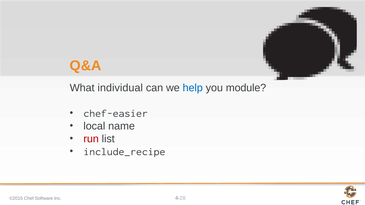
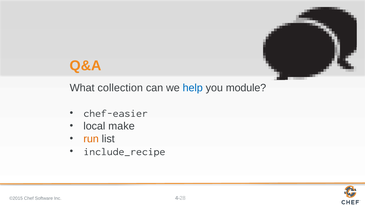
individual: individual -> collection
name: name -> make
run colour: red -> orange
